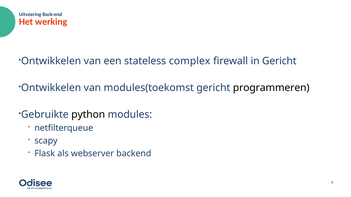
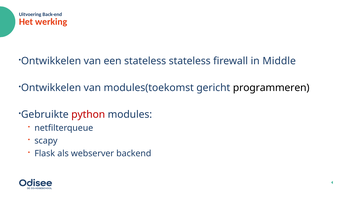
stateless complex: complex -> stateless
in Gericht: Gericht -> Middle
python colour: black -> red
